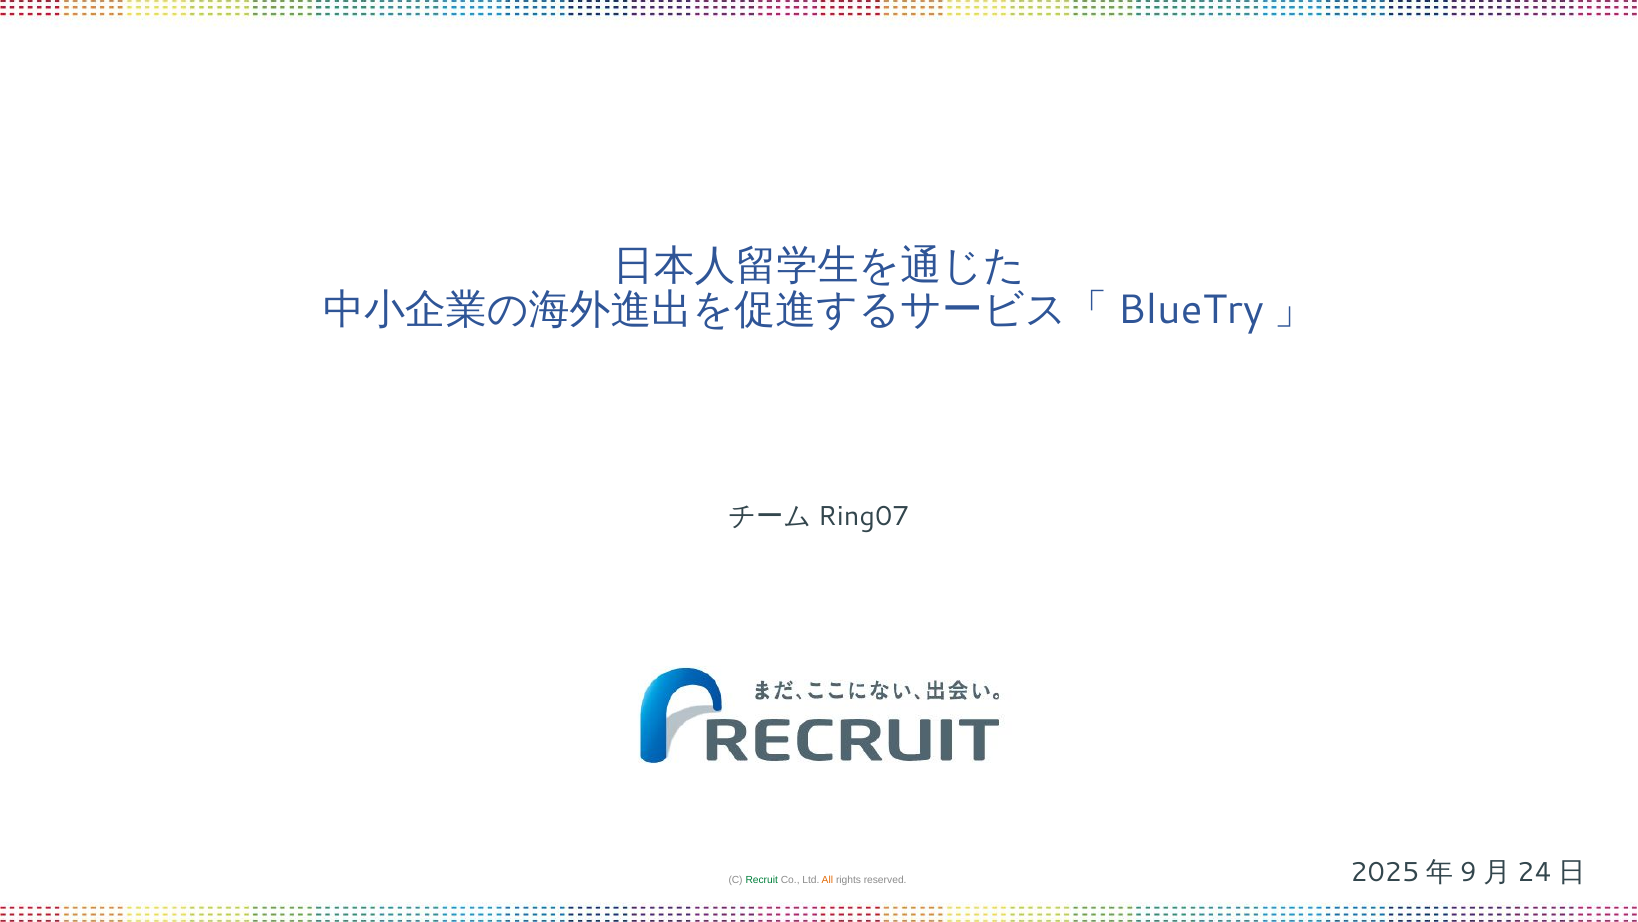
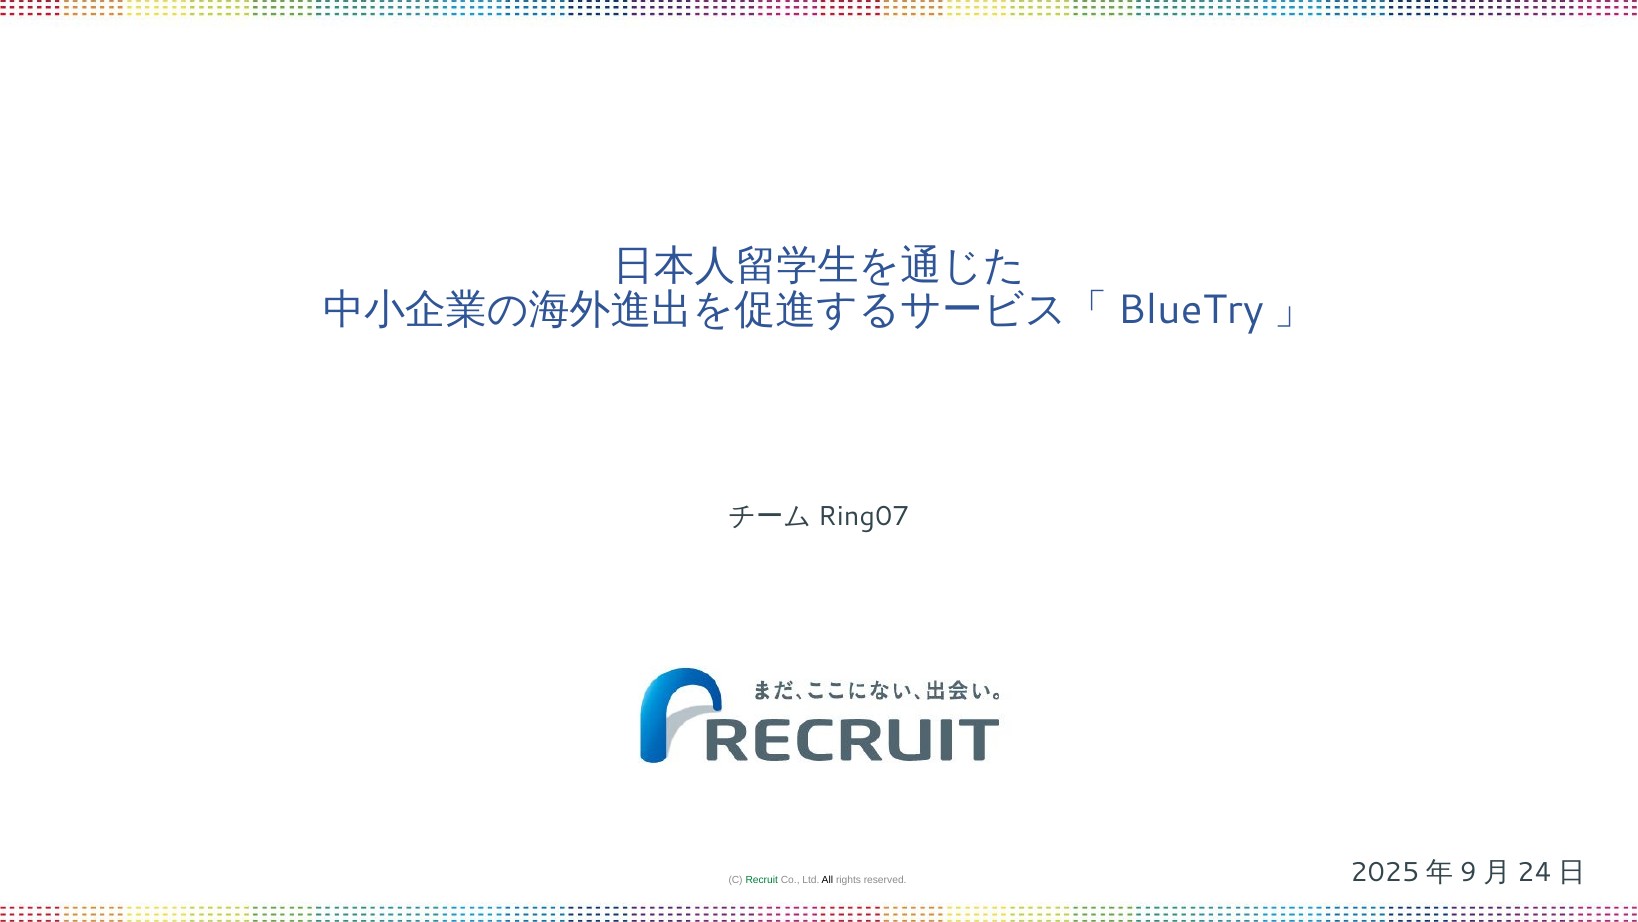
All colour: orange -> black
